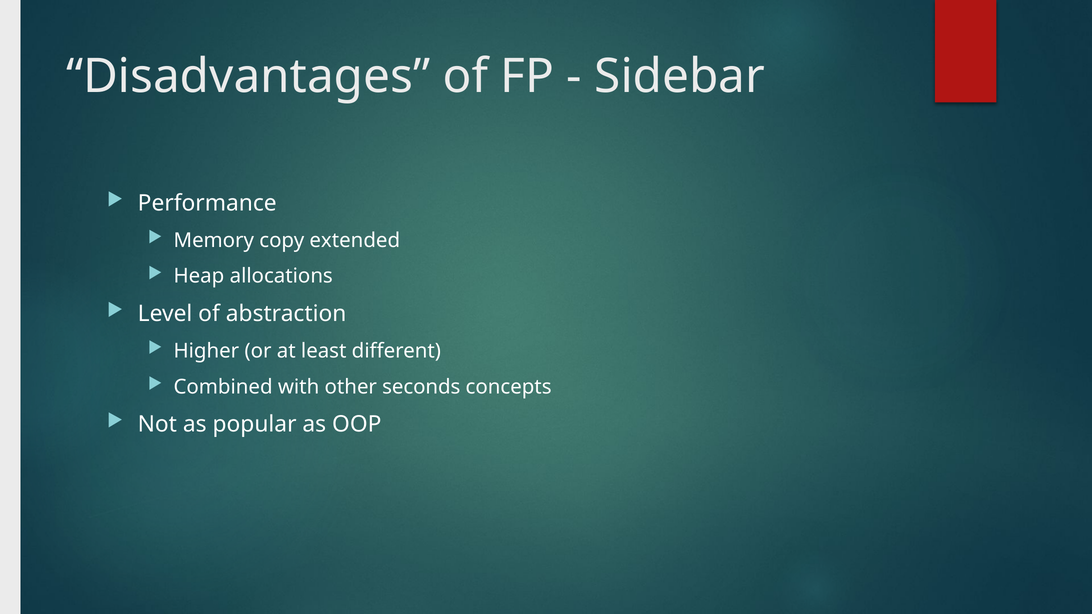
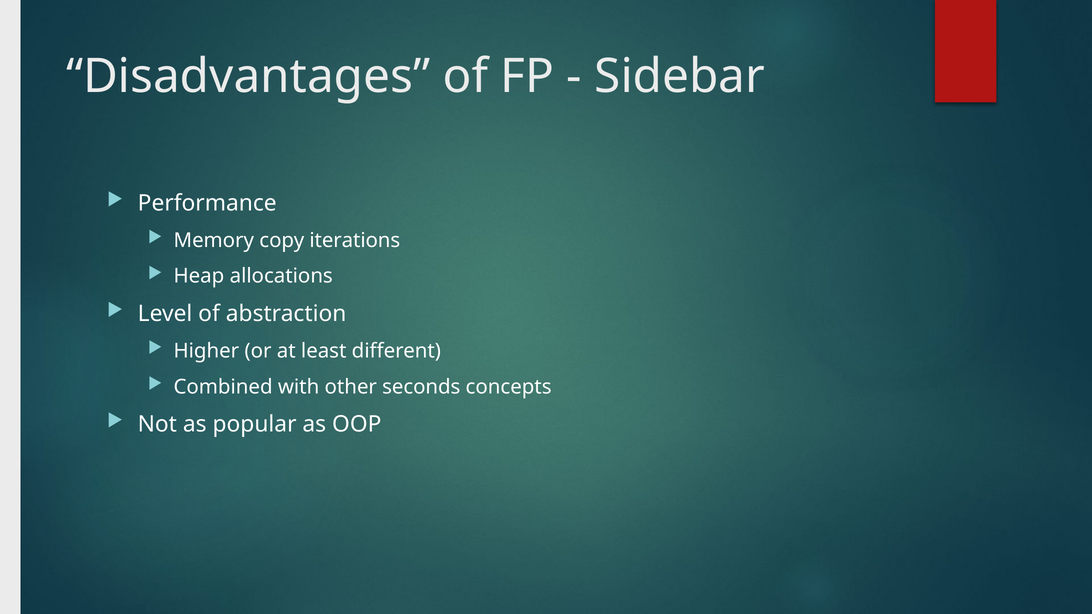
extended: extended -> iterations
